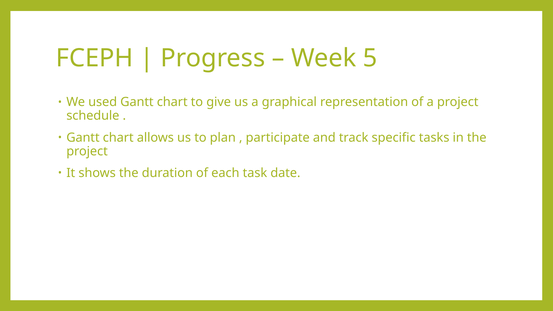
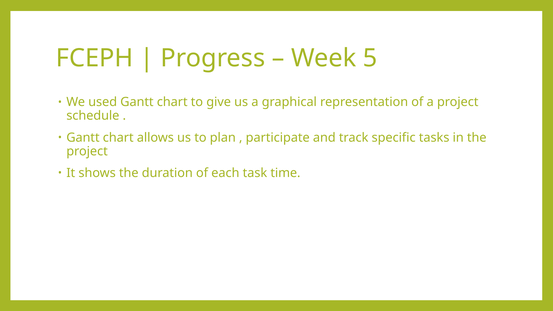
date: date -> time
